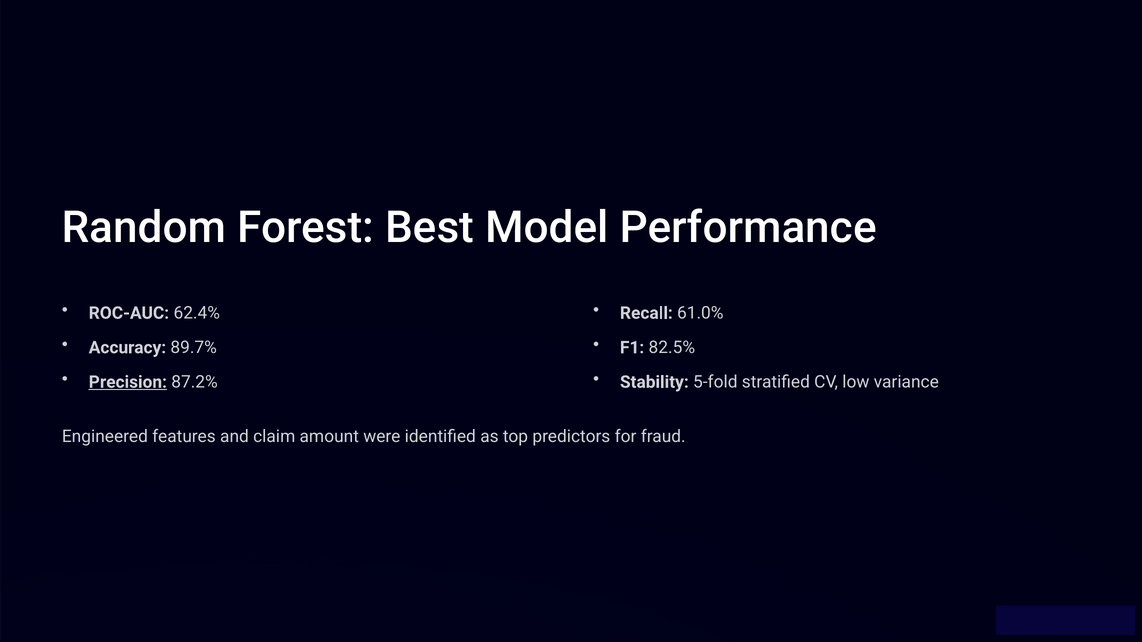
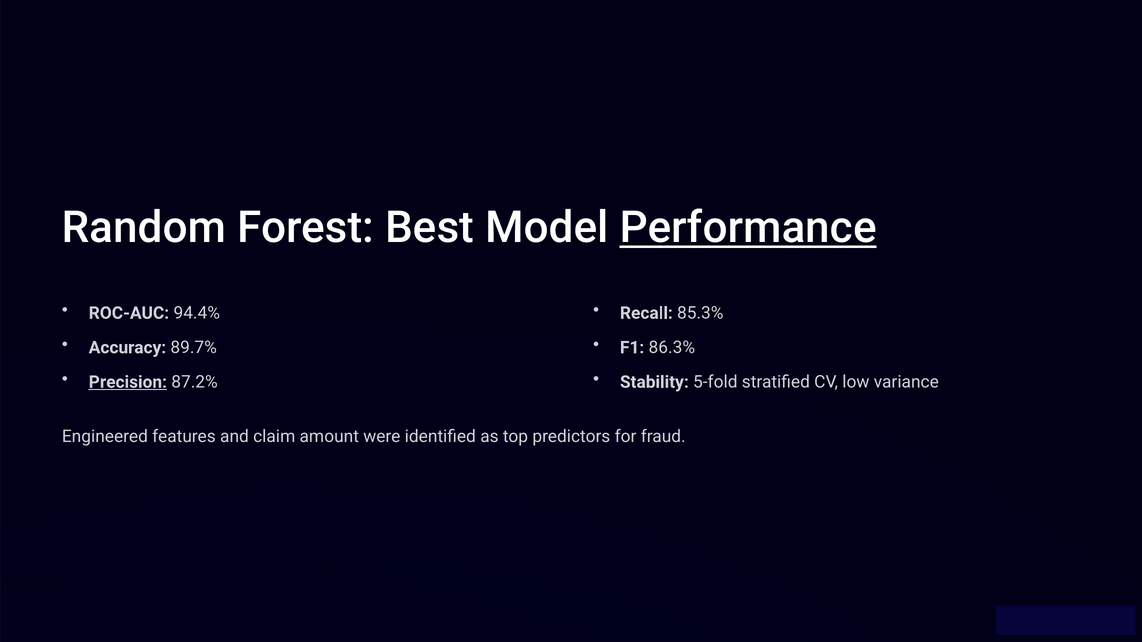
Performance underline: none -> present
62.4%: 62.4% -> 94.4%
61.0%: 61.0% -> 85.3%
82.5%: 82.5% -> 86.3%
